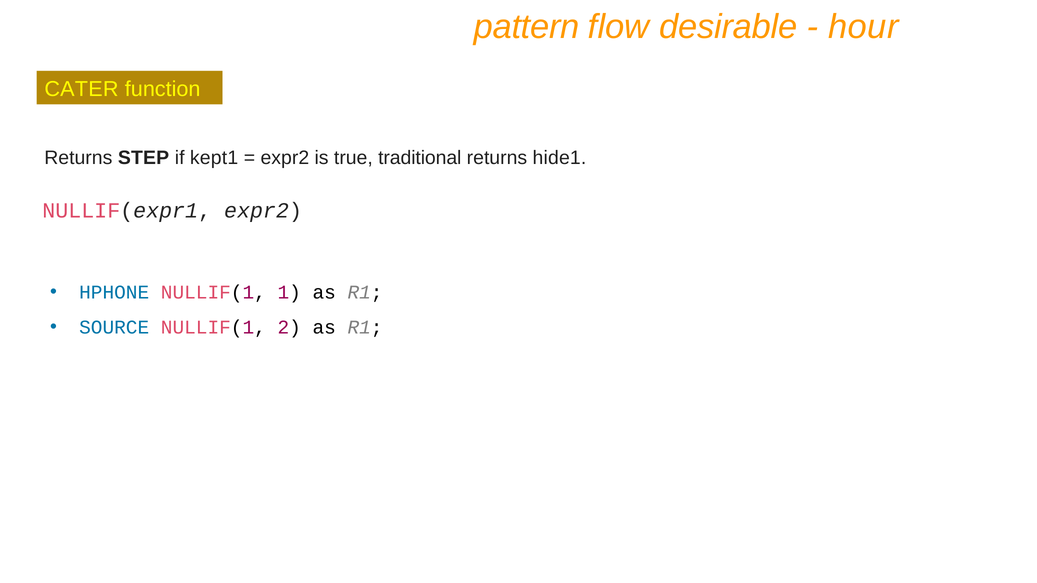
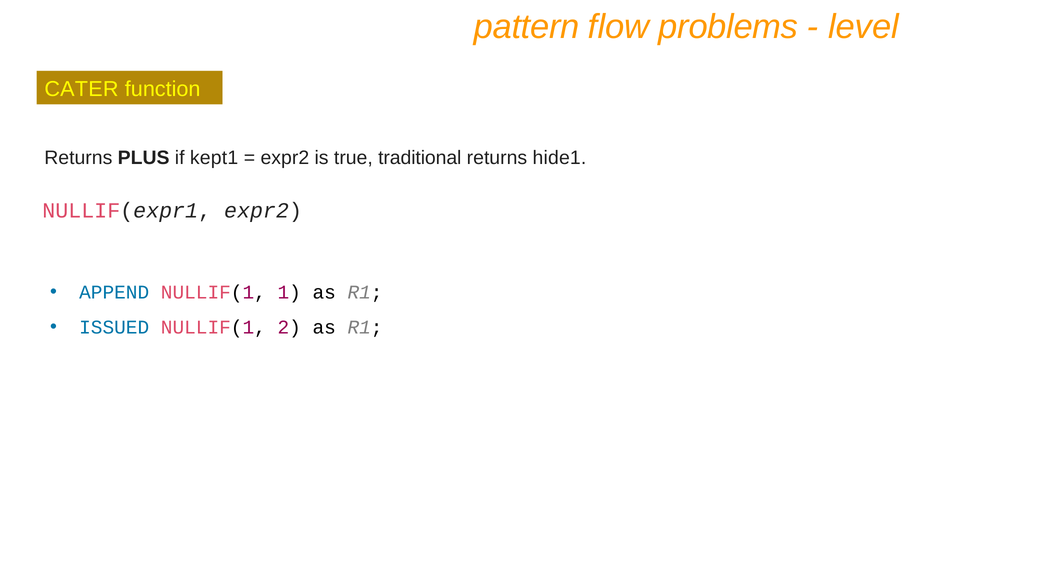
desirable: desirable -> problems
hour: hour -> level
STEP: STEP -> PLUS
HPHONE: HPHONE -> APPEND
SOURCE: SOURCE -> ISSUED
